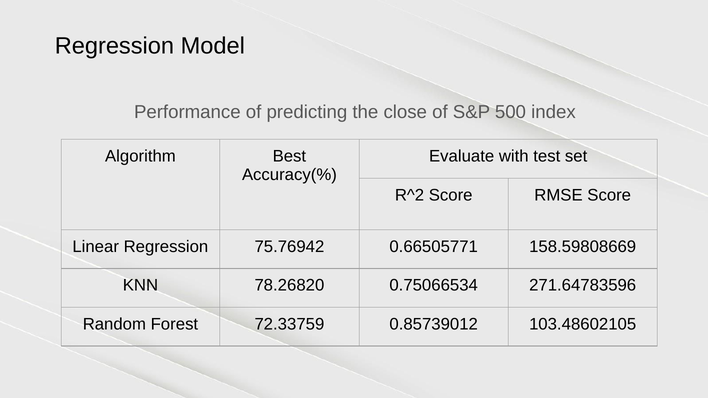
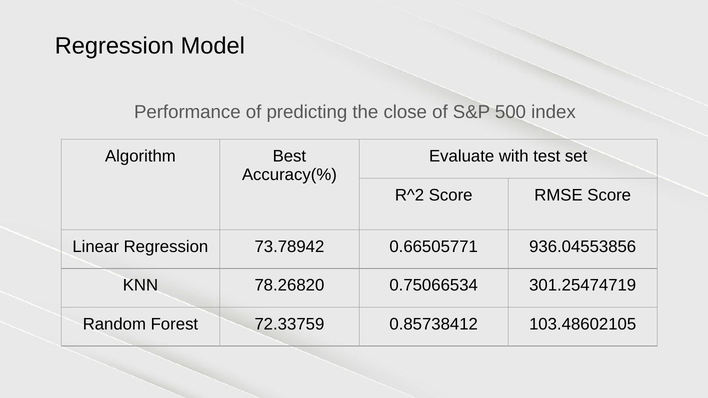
75.76942: 75.76942 -> 73.78942
158.59808669: 158.59808669 -> 936.04553856
271.64783596: 271.64783596 -> 301.25474719
0.85739012: 0.85739012 -> 0.85738412
